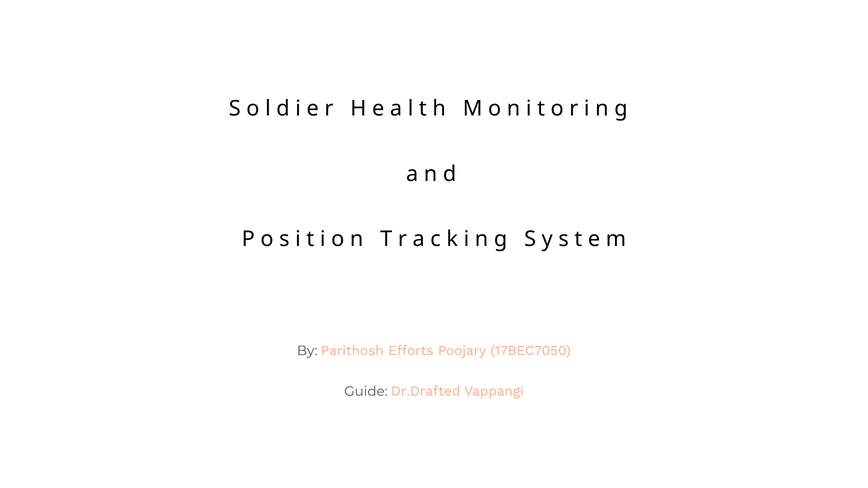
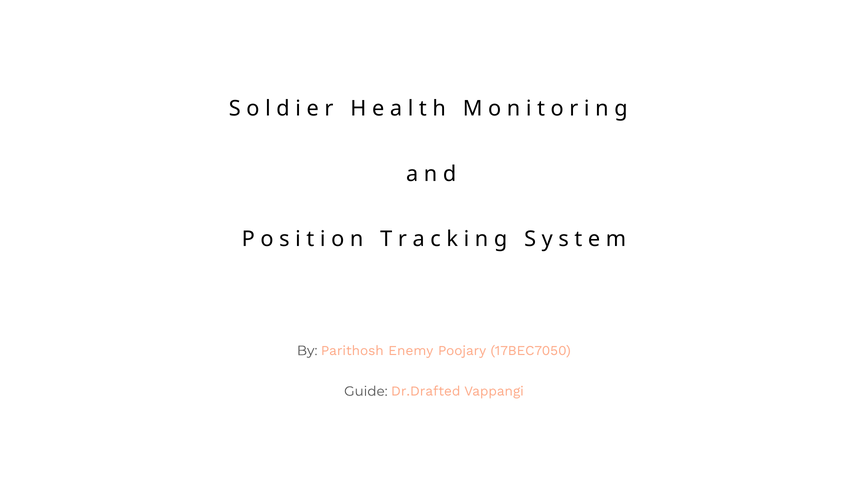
Efforts: Efforts -> Enemy
